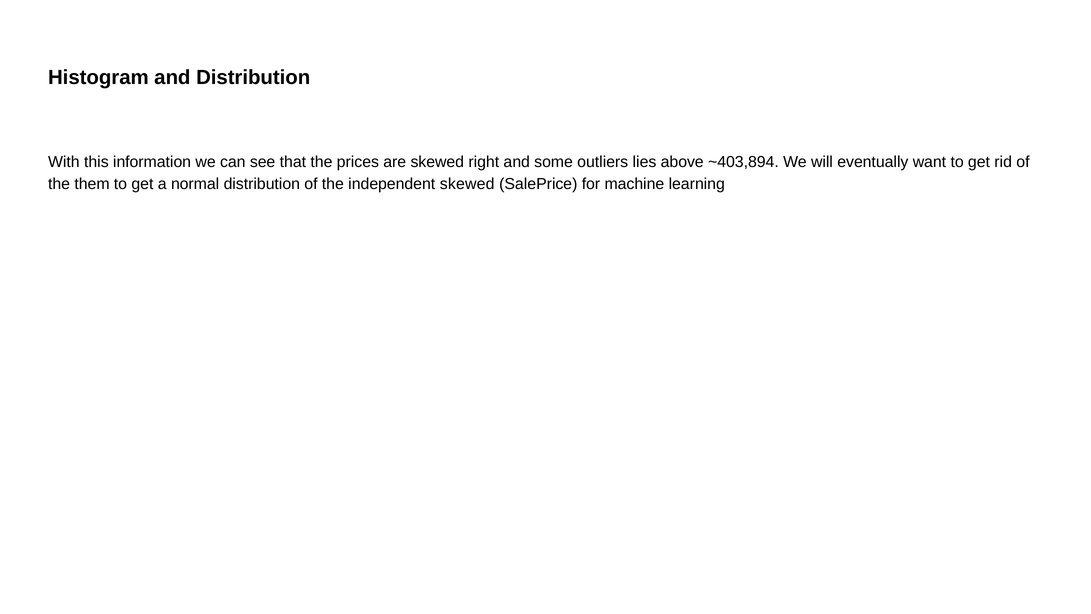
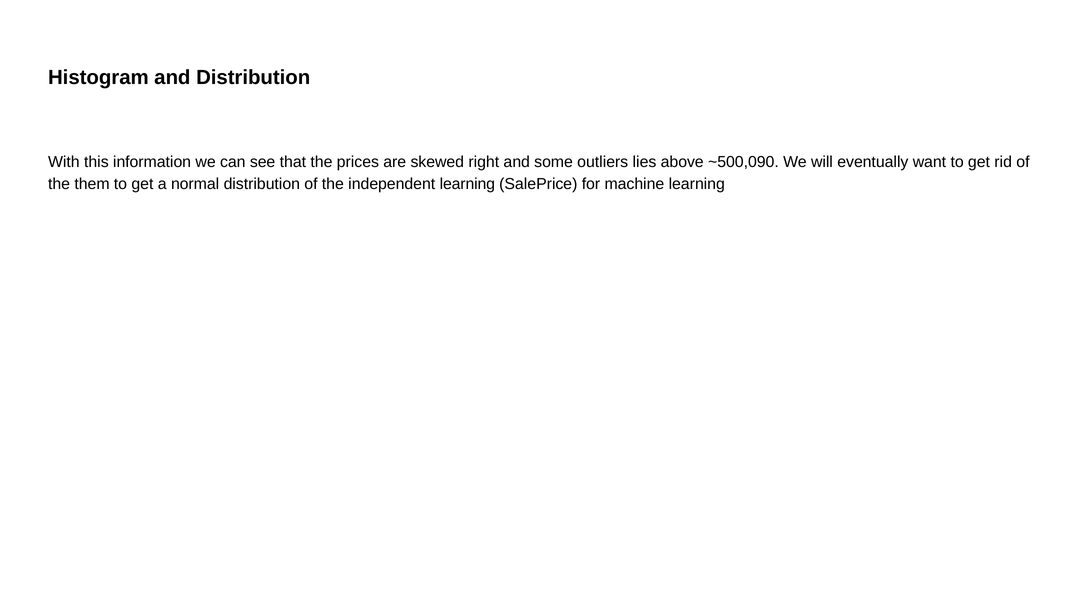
~403,894: ~403,894 -> ~500,090
independent skewed: skewed -> learning
